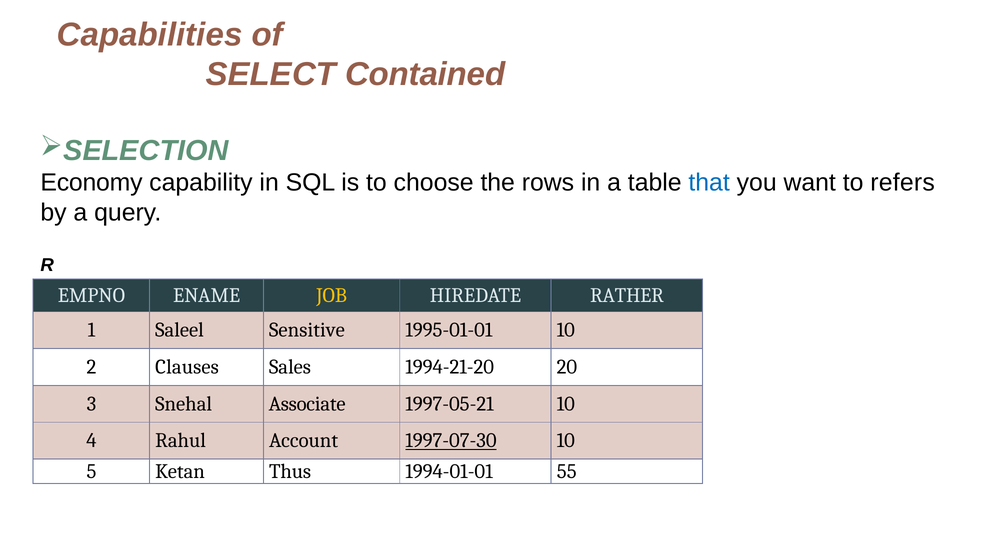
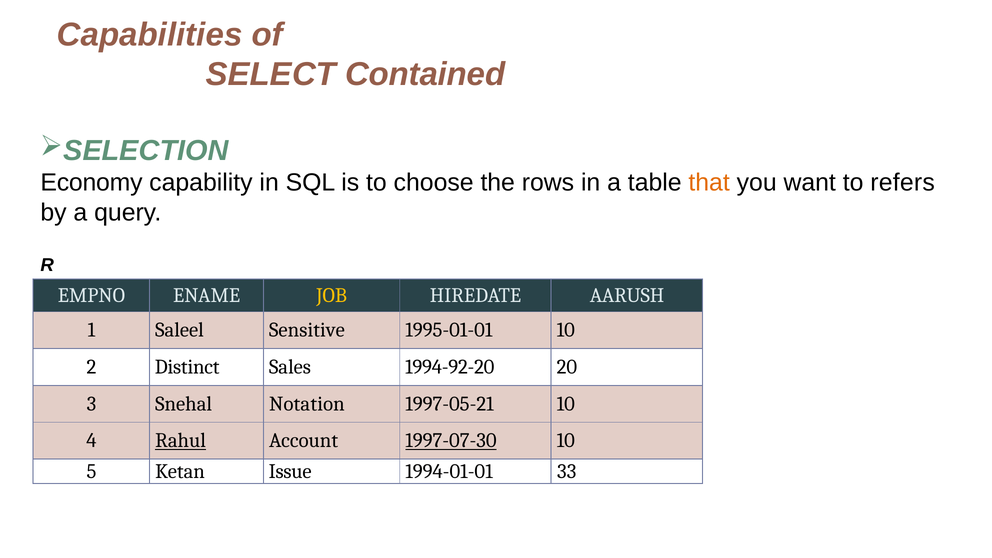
that colour: blue -> orange
RATHER: RATHER -> AARUSH
Clauses: Clauses -> Distinct
1994-21-20: 1994-21-20 -> 1994-92-20
Associate: Associate -> Notation
Rahul underline: none -> present
Thus: Thus -> Issue
55: 55 -> 33
